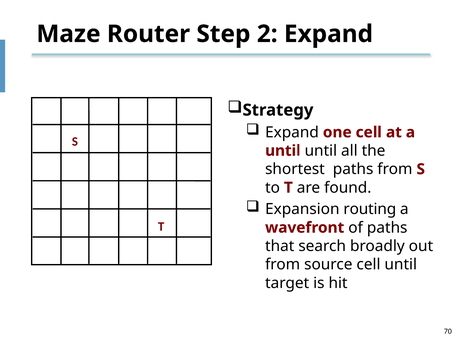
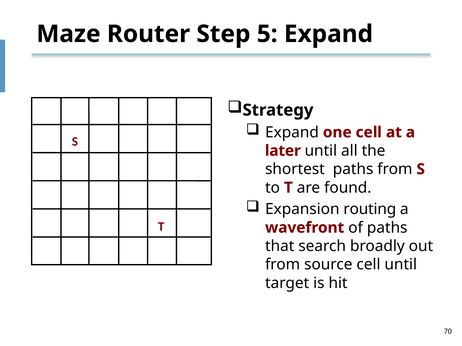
2: 2 -> 5
until at (283, 151): until -> later
